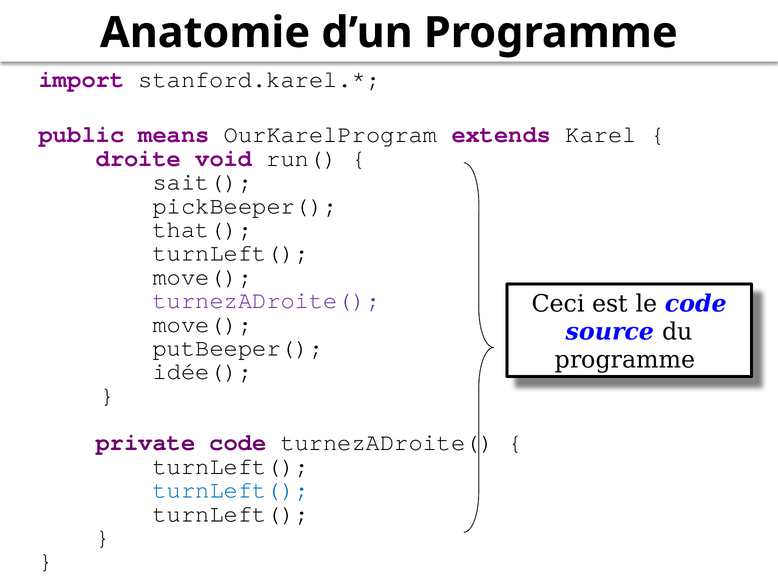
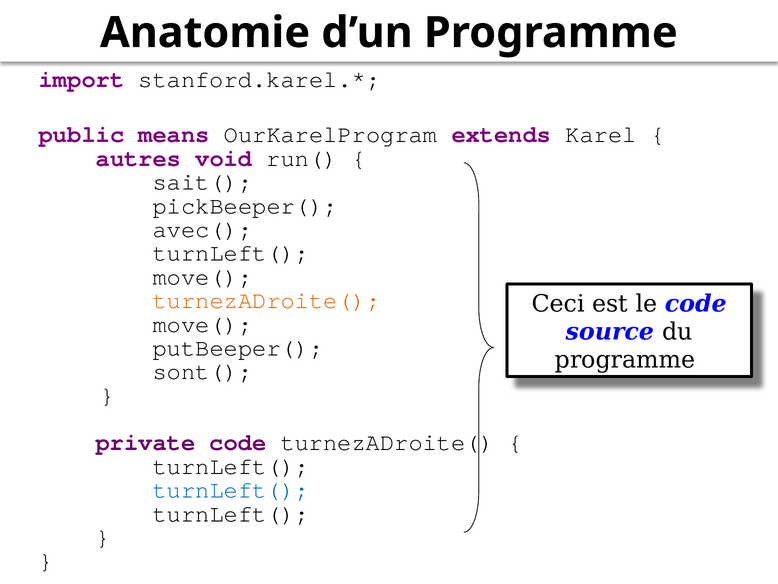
droite: droite -> autres
that(: that( -> avec(
turnezADroite( at (267, 300) colour: purple -> orange
idée(: idée( -> sont(
